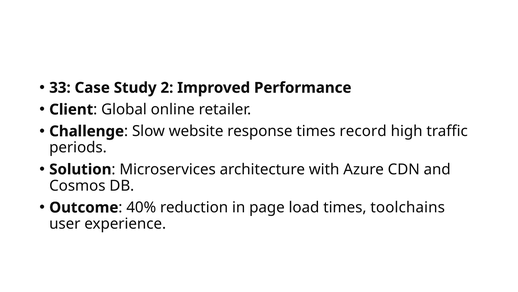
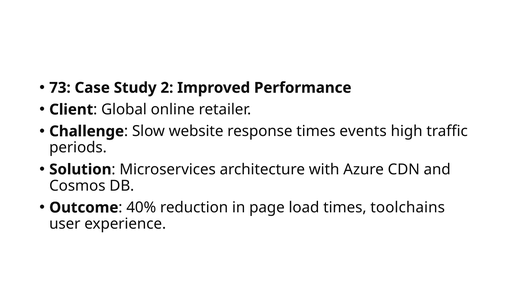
33: 33 -> 73
record: record -> events
